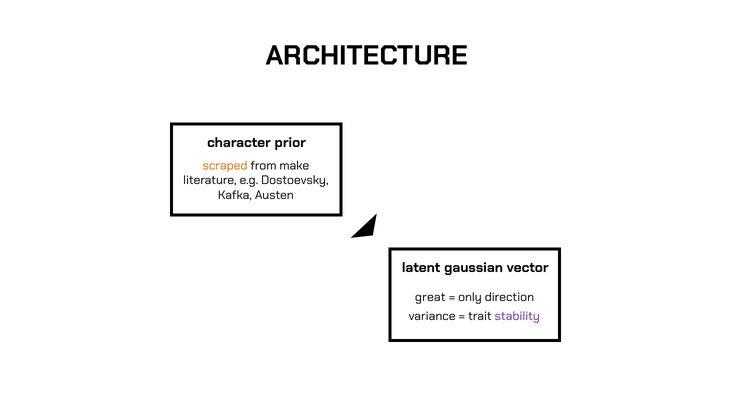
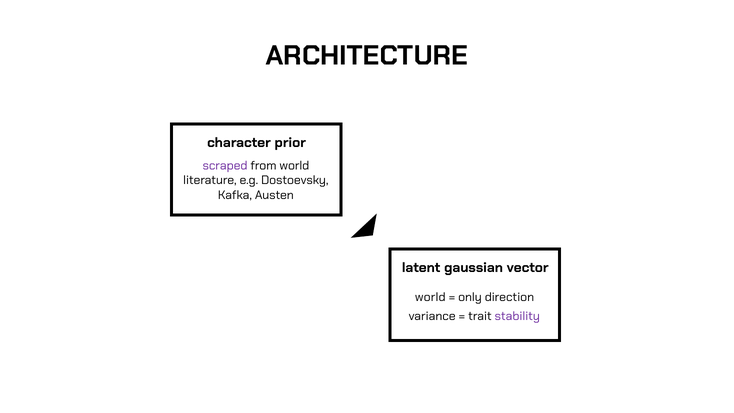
scraped colour: orange -> purple
from make: make -> world
great at (430, 297): great -> world
